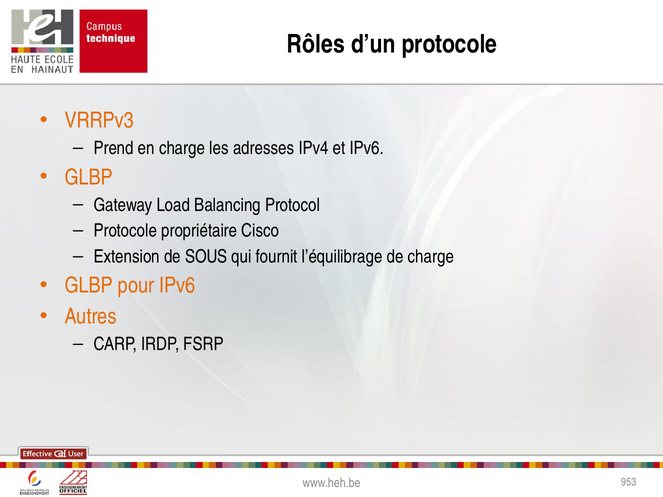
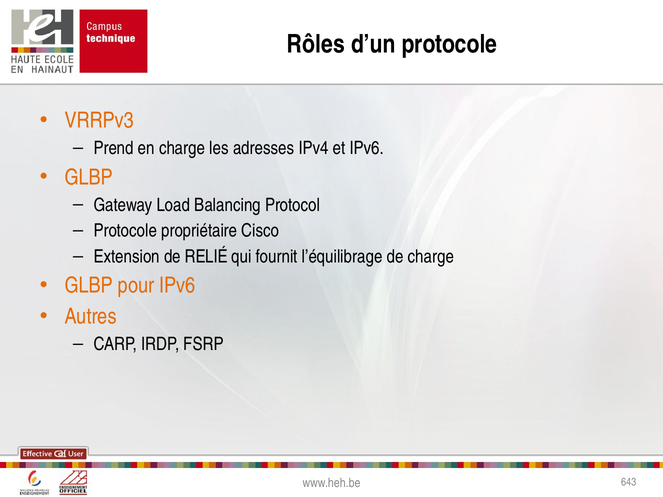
SOUS: SOUS -> RELIÉ
953: 953 -> 643
